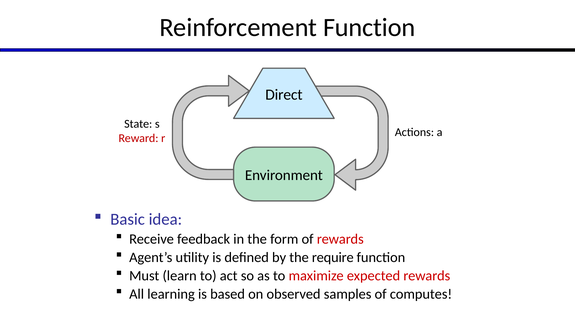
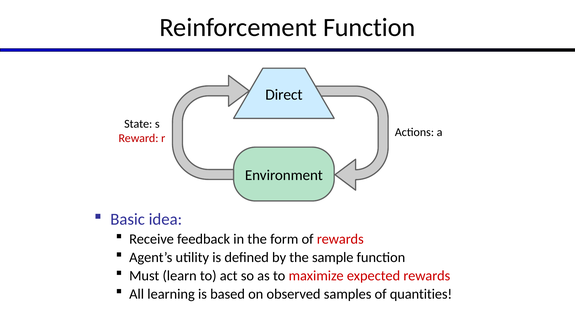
require: require -> sample
computes: computes -> quantities
